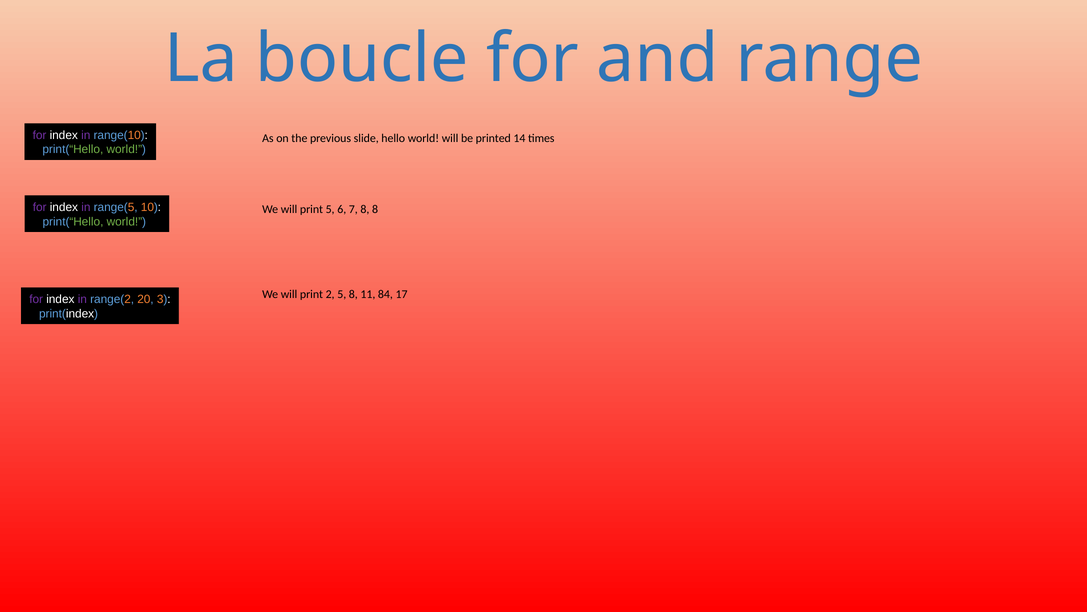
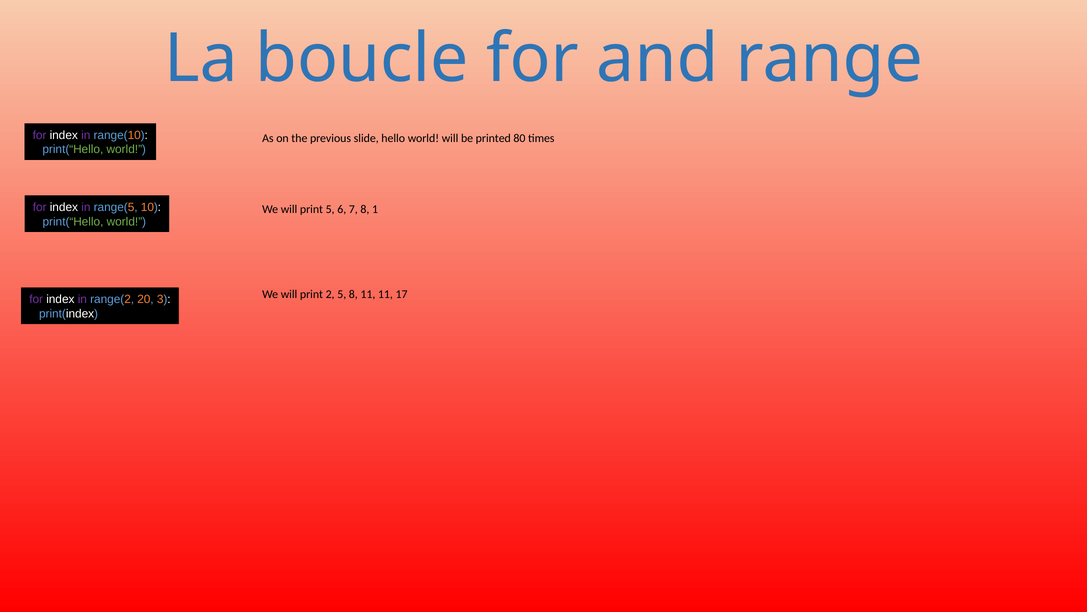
14: 14 -> 80
8 8: 8 -> 1
11 84: 84 -> 11
